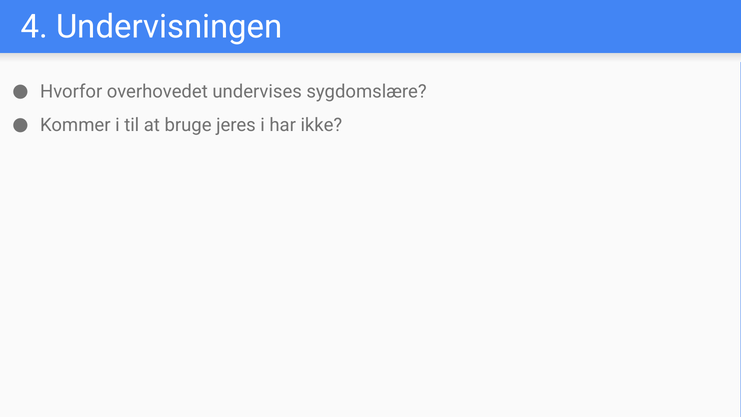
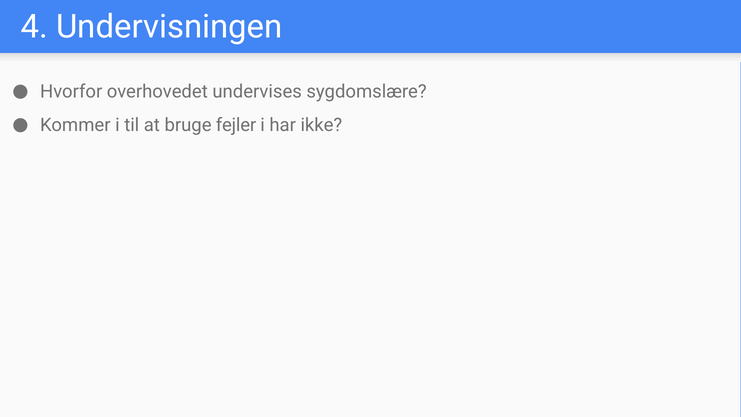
jeres: jeres -> fejler
